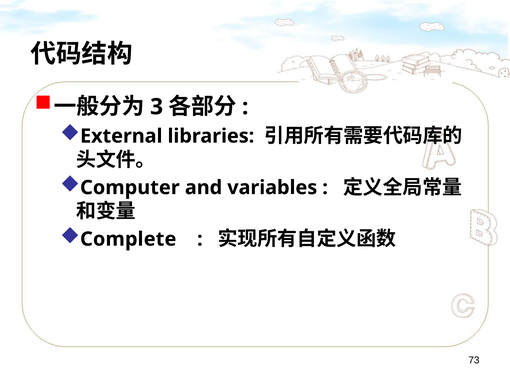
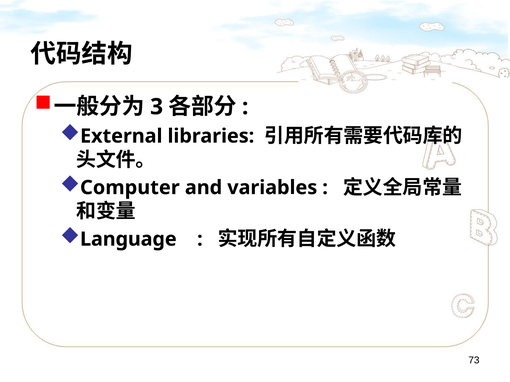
Complete: Complete -> Language
